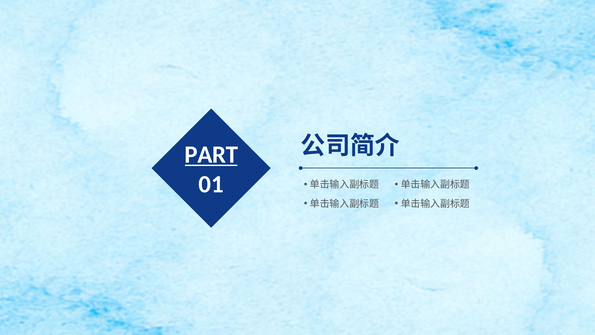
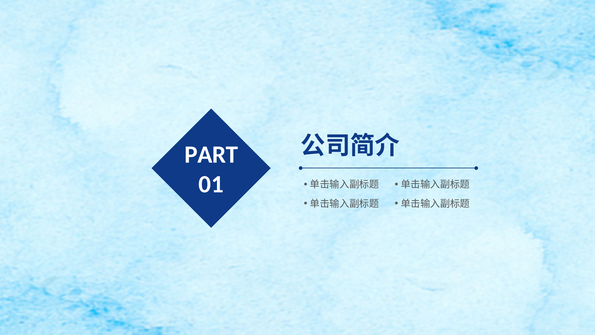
PART underline: present -> none
